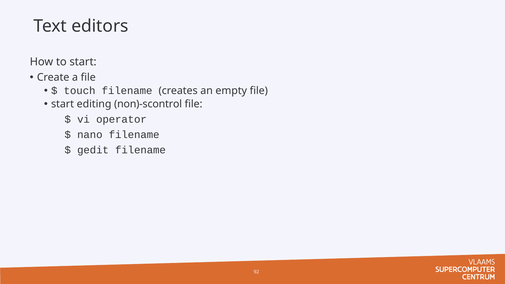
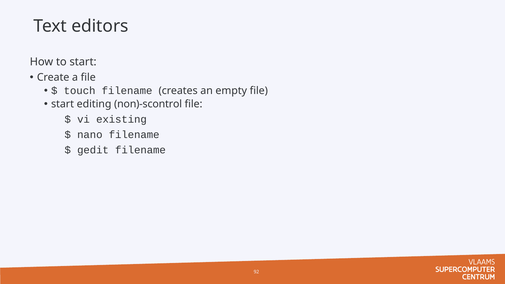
operator: operator -> existing
